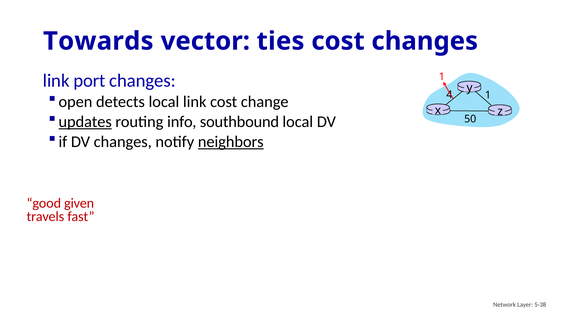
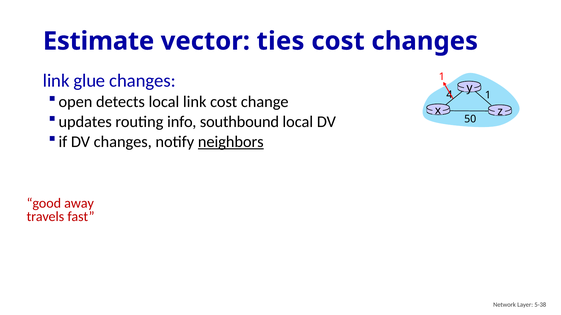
Towards: Towards -> Estimate
port: port -> glue
updates underline: present -> none
given: given -> away
